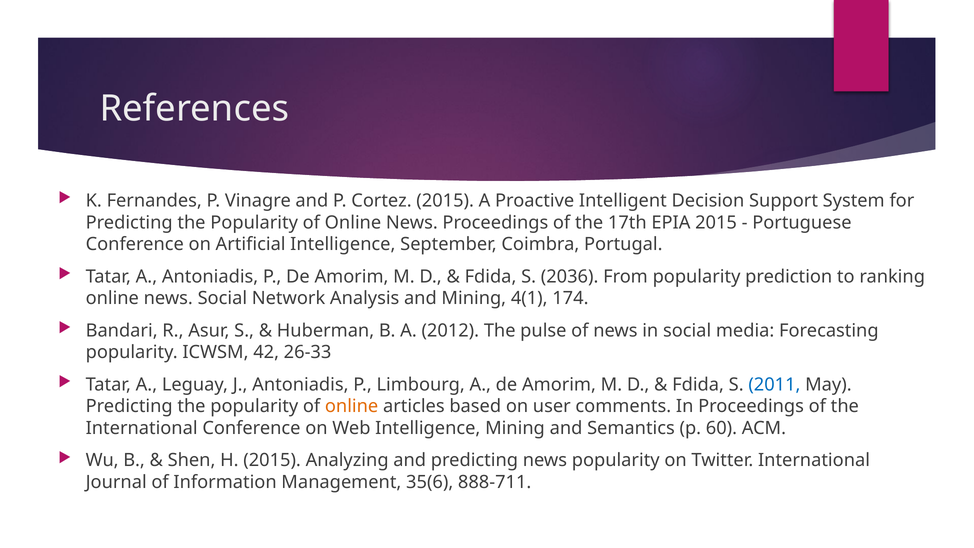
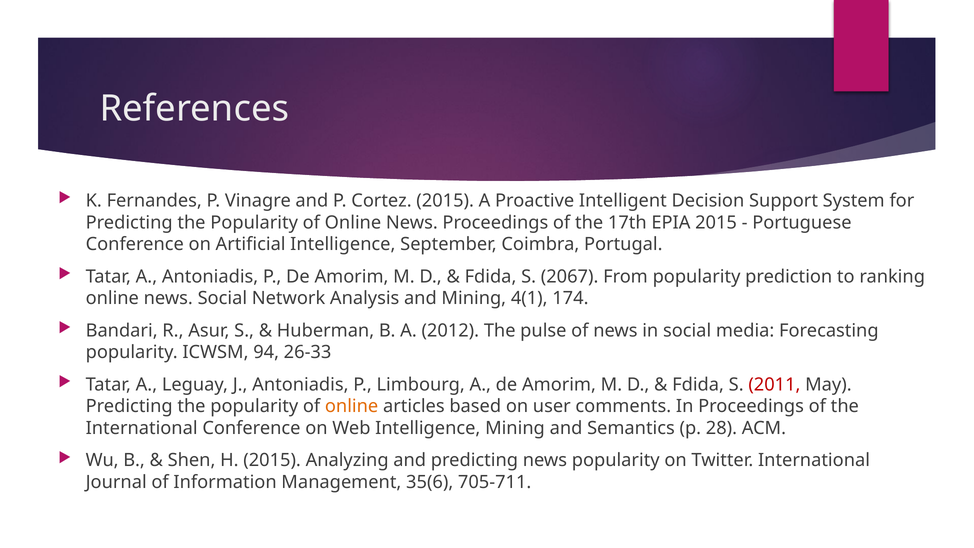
2036: 2036 -> 2067
42: 42 -> 94
2011 colour: blue -> red
60: 60 -> 28
888-711: 888-711 -> 705-711
